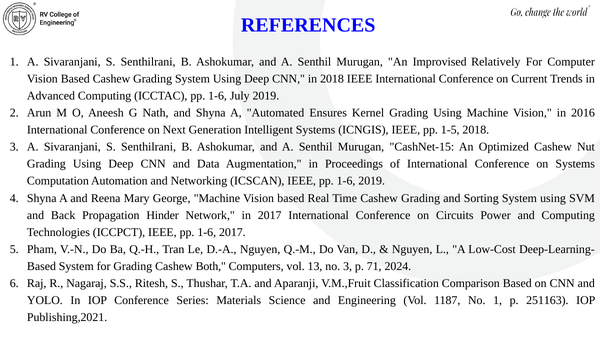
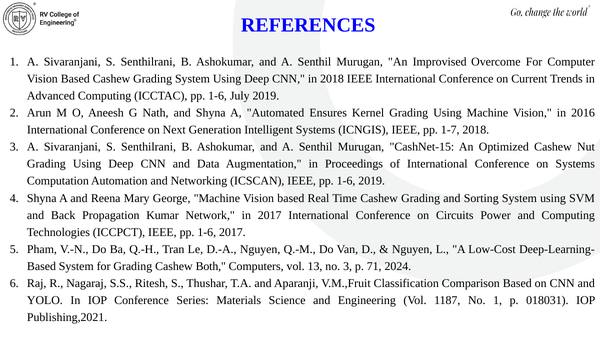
Relatively: Relatively -> Overcome
1-5: 1-5 -> 1-7
Hinder: Hinder -> Kumar
251163: 251163 -> 018031
